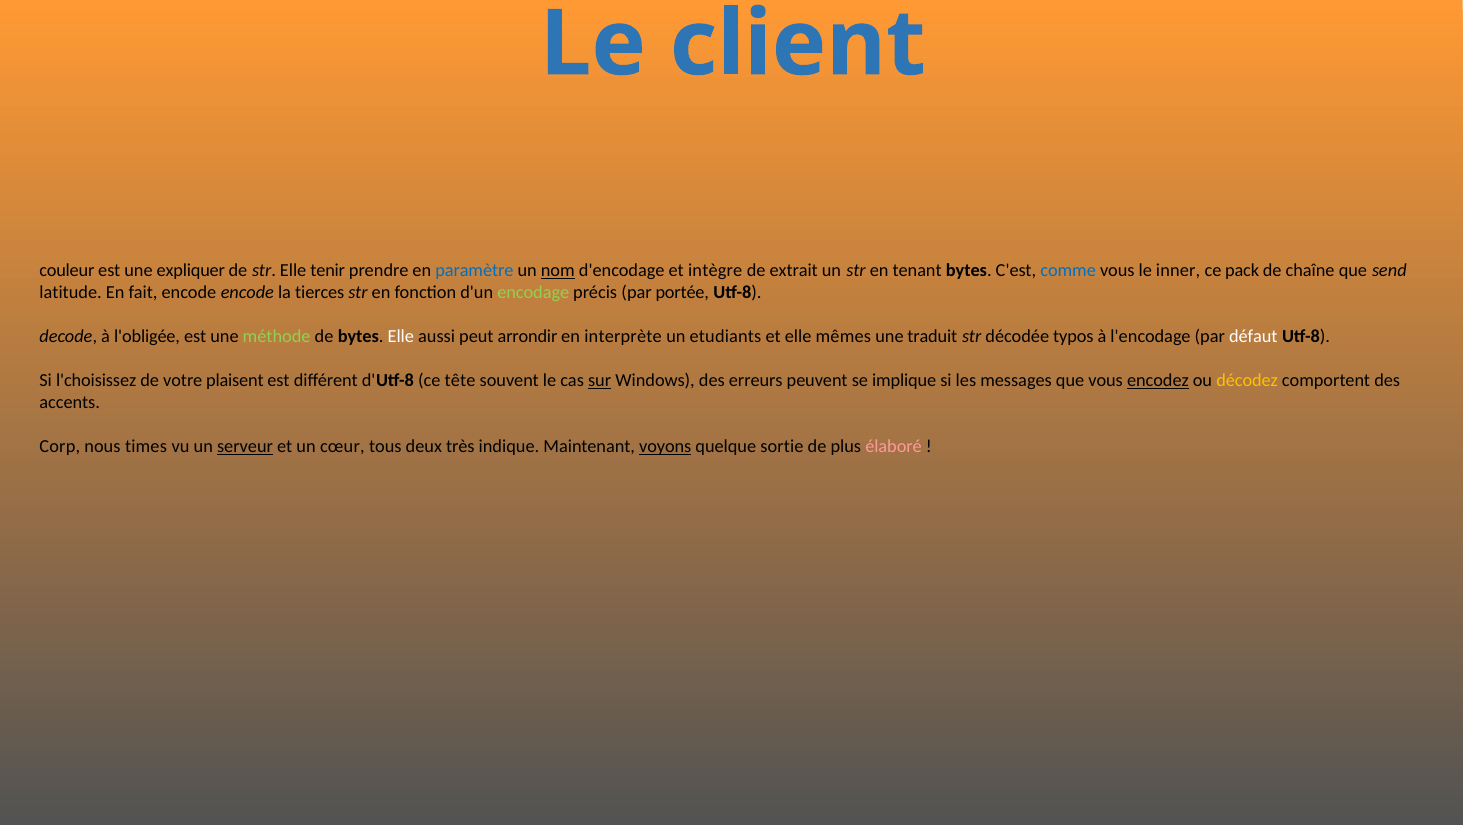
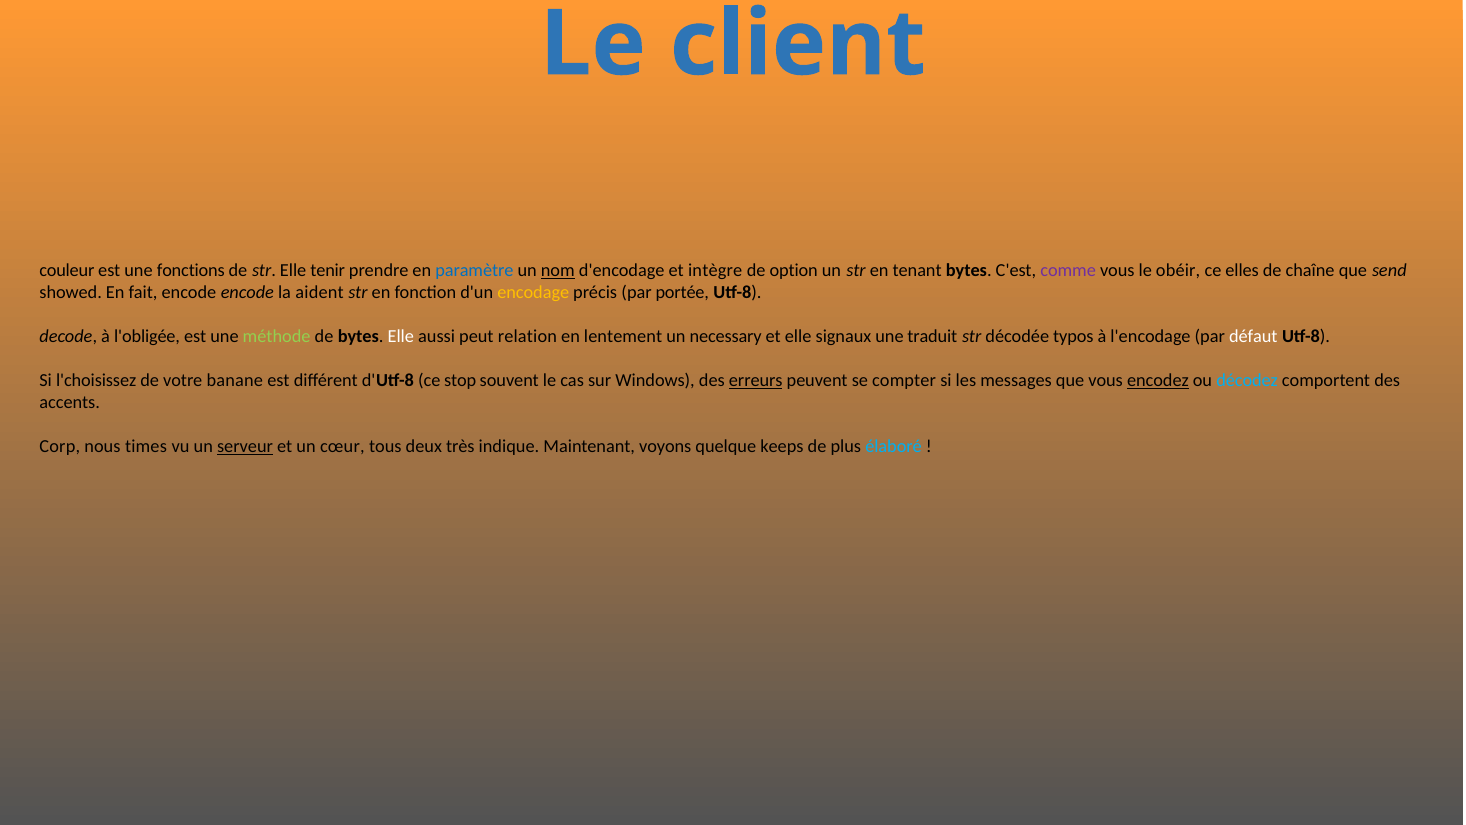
expliquer: expliquer -> fonctions
extrait: extrait -> option
comme colour: blue -> purple
inner: inner -> obéir
pack: pack -> elles
latitude: latitude -> showed
tierces: tierces -> aident
encodage colour: light green -> yellow
arrondir: arrondir -> relation
interprète: interprète -> lentement
etudiants: etudiants -> necessary
mêmes: mêmes -> signaux
plaisent: plaisent -> banane
tête: tête -> stop
sur underline: present -> none
erreurs underline: none -> present
implique: implique -> compter
décodez colour: yellow -> light blue
voyons underline: present -> none
sortie: sortie -> keeps
élaboré colour: pink -> light blue
